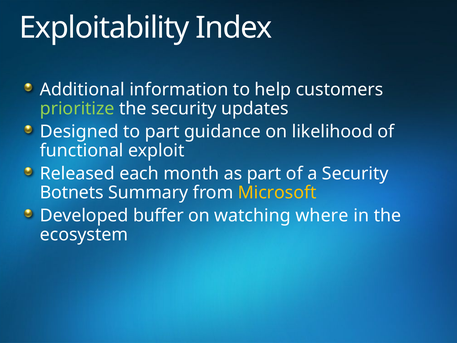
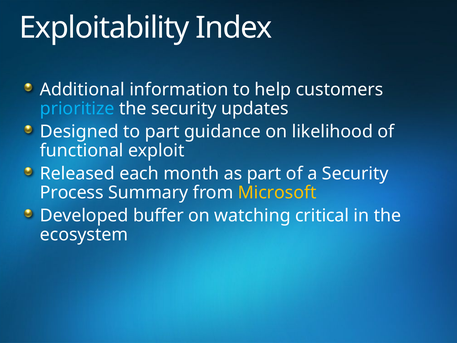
prioritize colour: light green -> light blue
Botnets: Botnets -> Process
where: where -> critical
